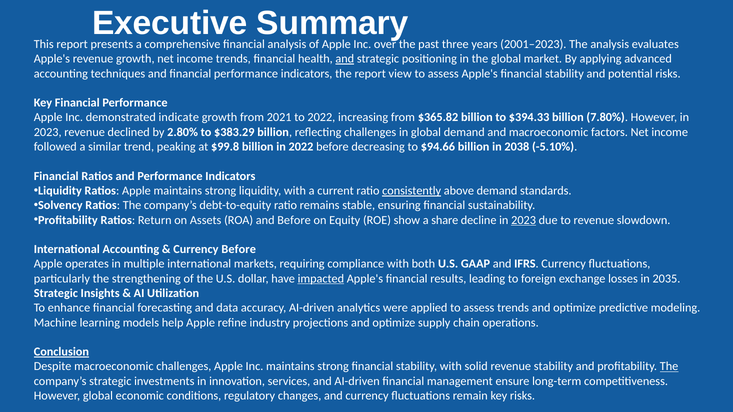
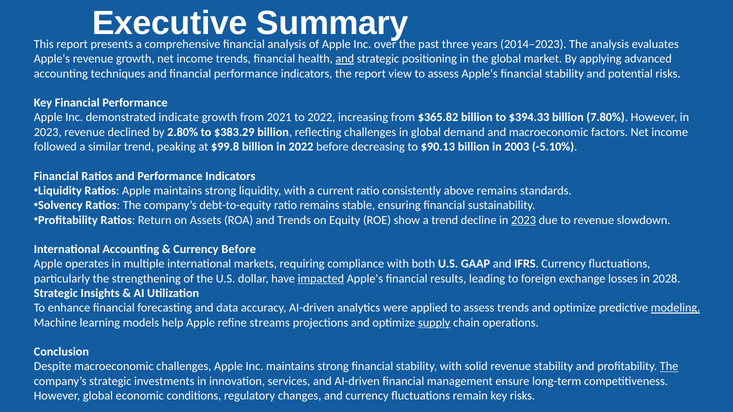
2001–2023: 2001–2023 -> 2014–2023
$94.66: $94.66 -> $90.13
2038: 2038 -> 2003
consistently underline: present -> none
above demand: demand -> remains
and Before: Before -> Trends
a share: share -> trend
2035: 2035 -> 2028
modeling underline: none -> present
industry: industry -> streams
supply underline: none -> present
Conclusion underline: present -> none
